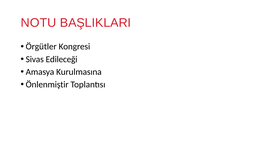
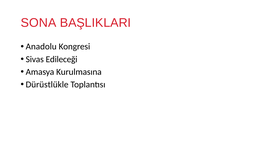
NOTU: NOTU -> SONA
Örgütler: Örgütler -> Anadolu
Önlenmiştir: Önlenmiştir -> Dürüstlükle
